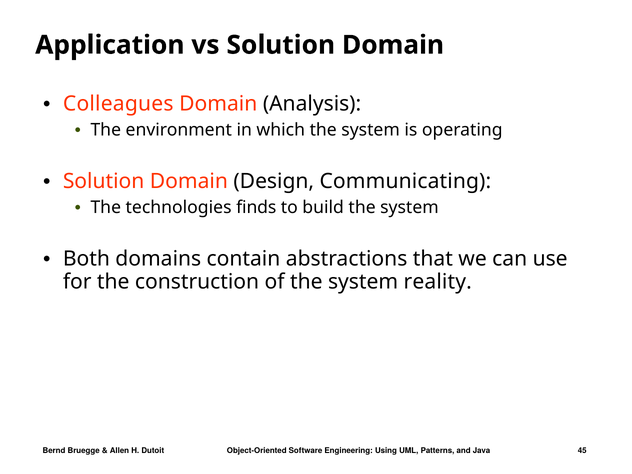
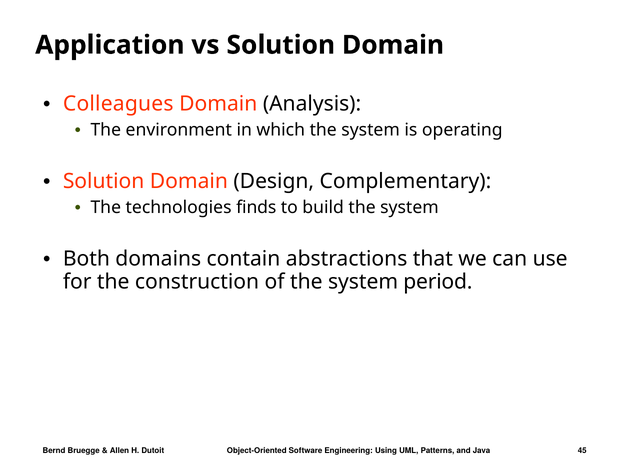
Communicating: Communicating -> Complementary
reality: reality -> period
